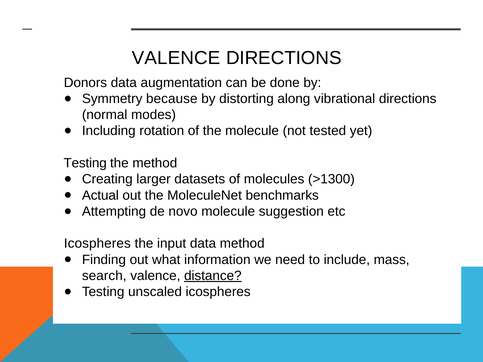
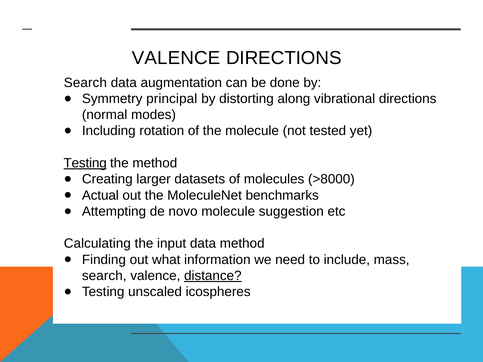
Donors at (85, 83): Donors -> Search
because: because -> principal
Testing at (85, 163) underline: none -> present
>1300: >1300 -> >8000
Icospheres at (97, 244): Icospheres -> Calculating
